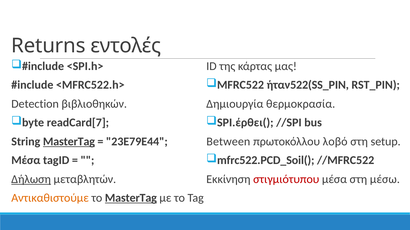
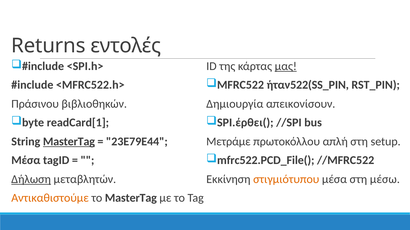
μας underline: none -> present
Detection: Detection -> Πράσινου
θερμοκρασία: θερμοκρασία -> απεικονίσουν
readCard[7: readCard[7 -> readCard[1
Between: Between -> Μετράμε
λοβό: λοβό -> απλή
mfrc522.PCD_Soil(: mfrc522.PCD_Soil( -> mfrc522.PCD_File(
στιγμιότυπου colour: red -> orange
MasterTag at (131, 198) underline: present -> none
